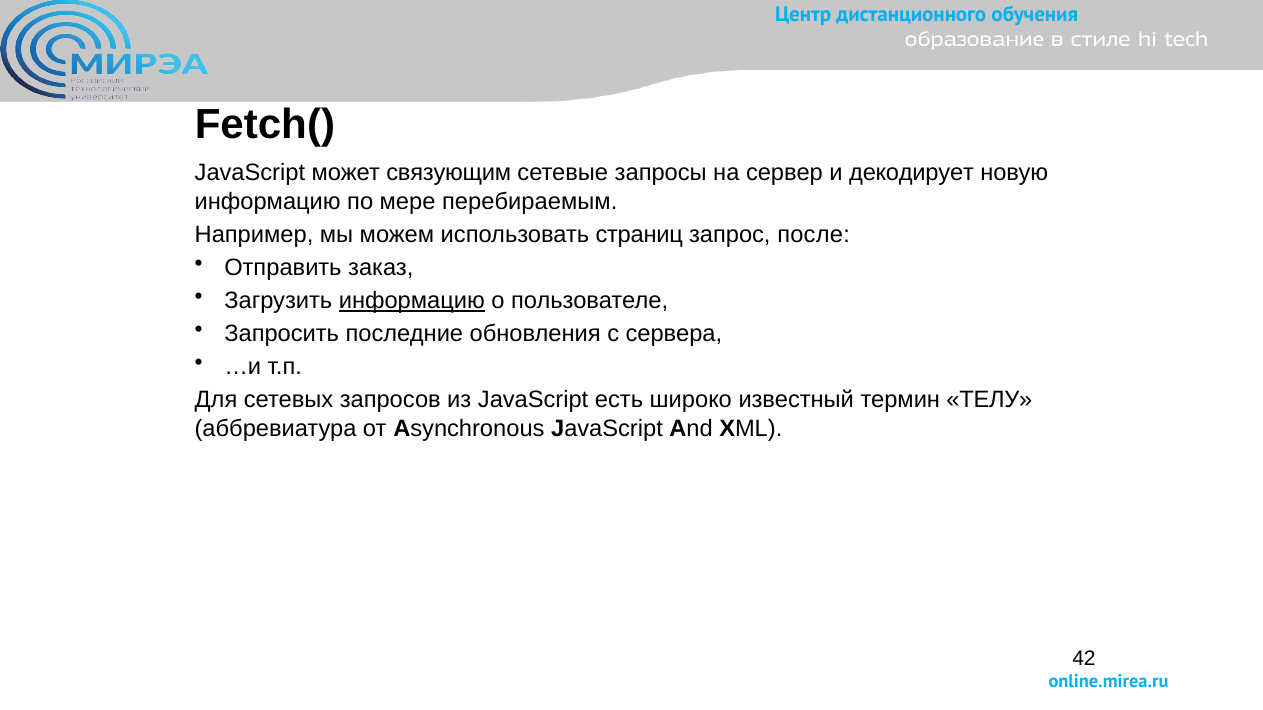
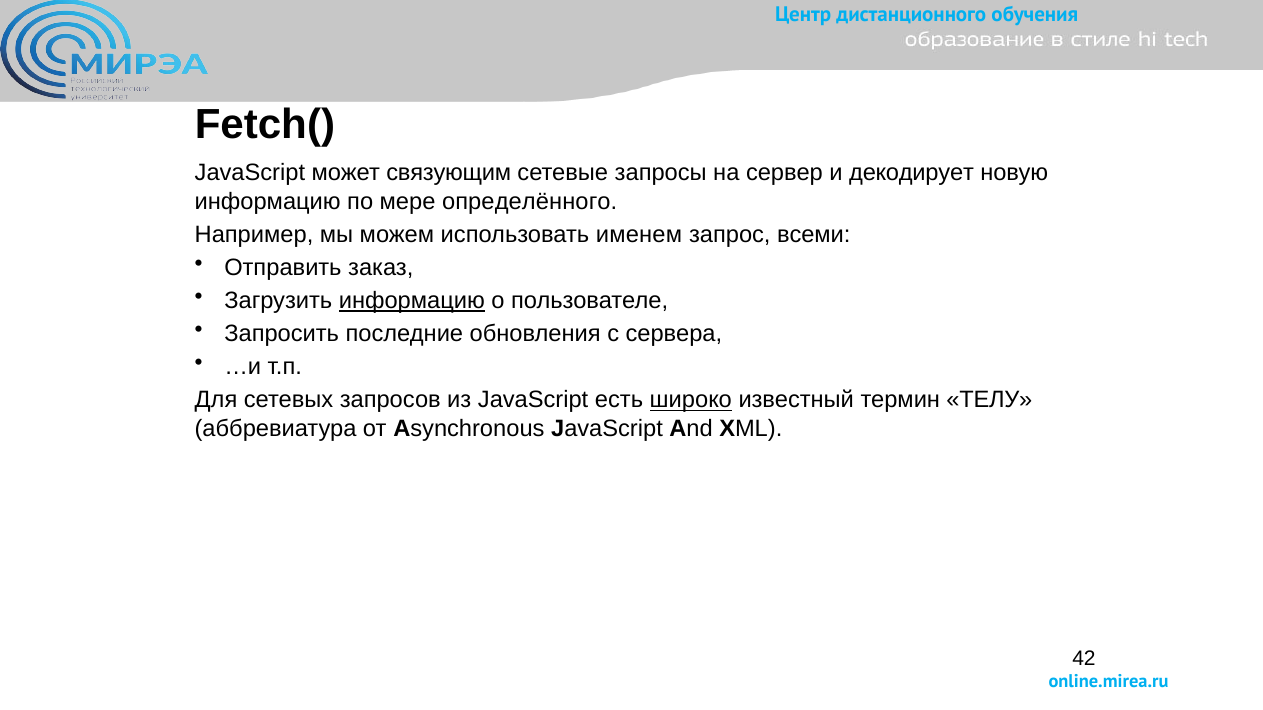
перебираемым: перебираемым -> определённого
страниц: страниц -> именем
после: после -> всеми
широко underline: none -> present
